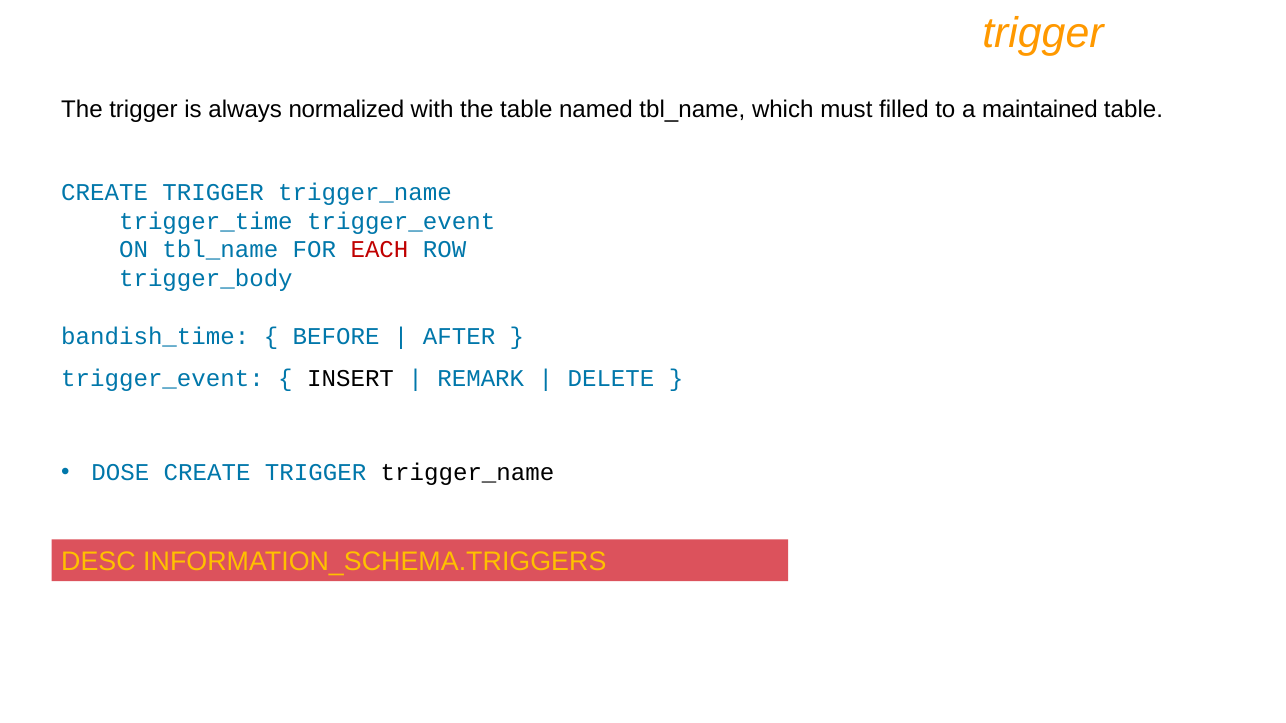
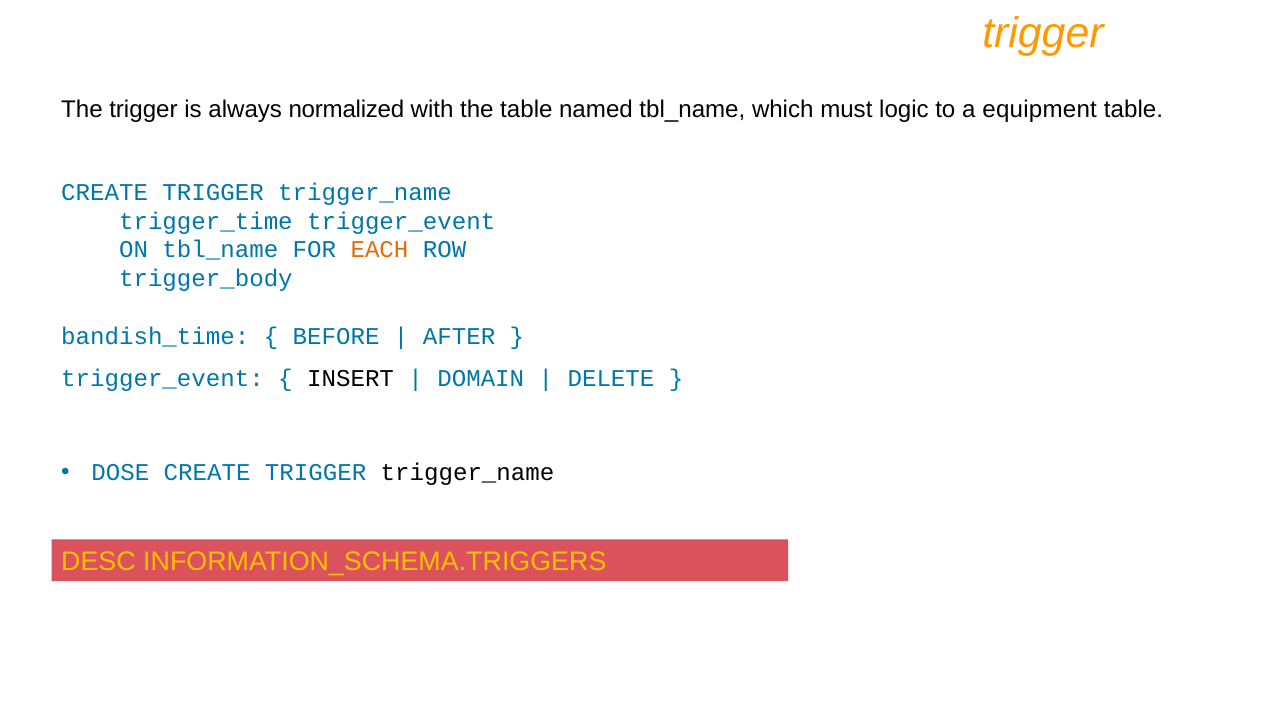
filled: filled -> logic
maintained: maintained -> equipment
EACH colour: red -> orange
REMARK: REMARK -> DOMAIN
